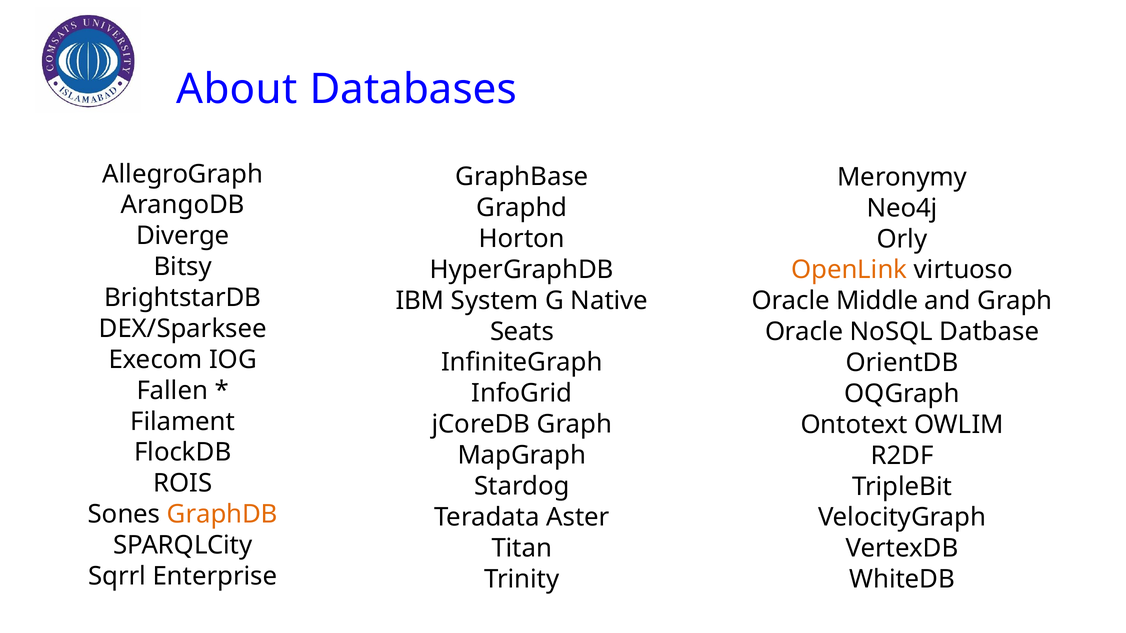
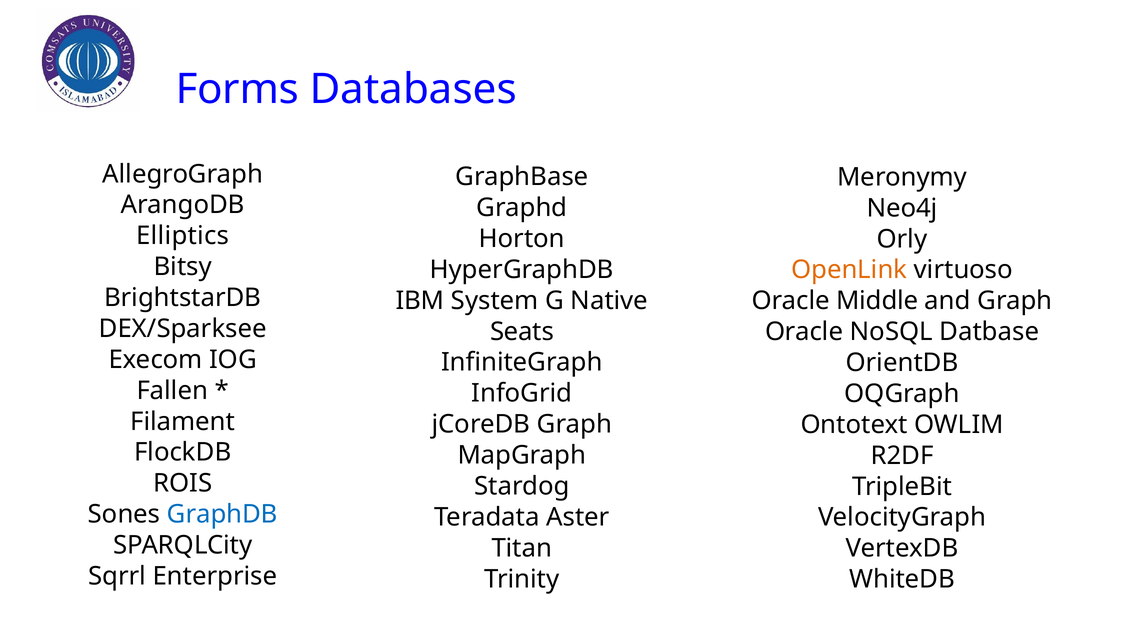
About: About -> Forms
Diverge: Diverge -> Elliptics
GraphDB colour: orange -> blue
